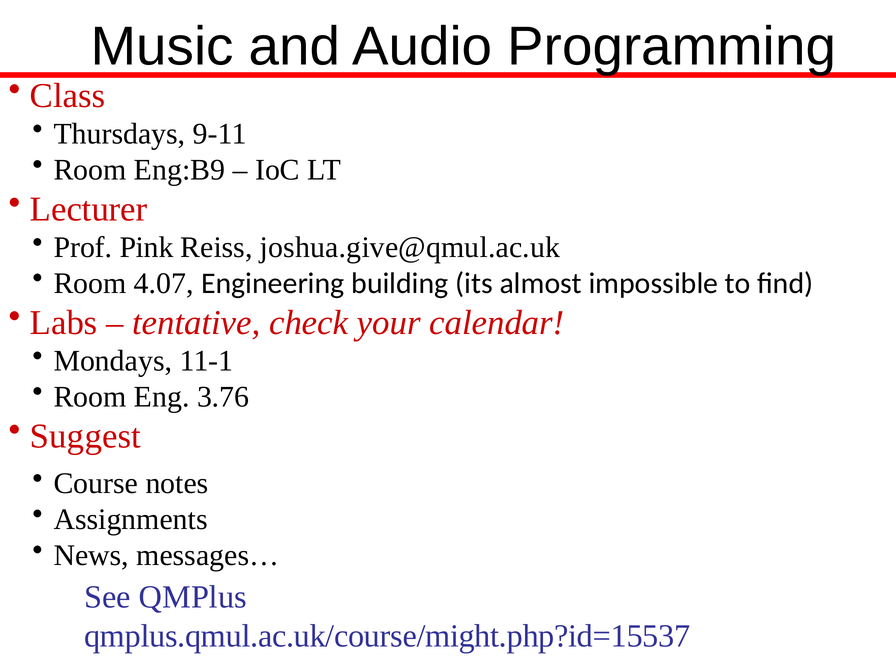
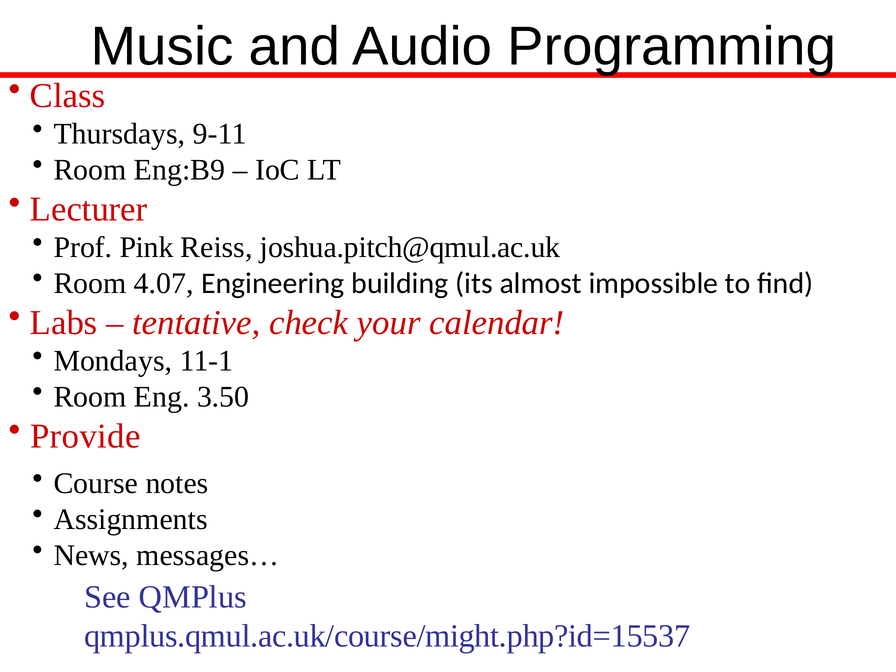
joshua.give@qmul.ac.uk: joshua.give@qmul.ac.uk -> joshua.pitch@qmul.ac.uk
3.76: 3.76 -> 3.50
Suggest: Suggest -> Provide
